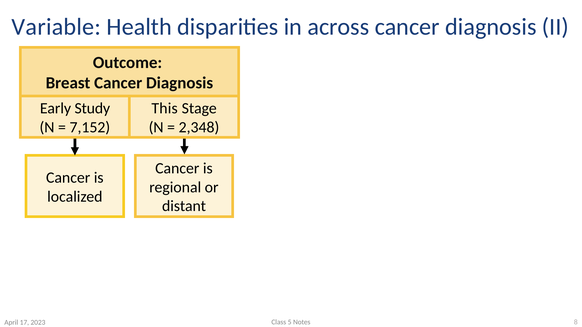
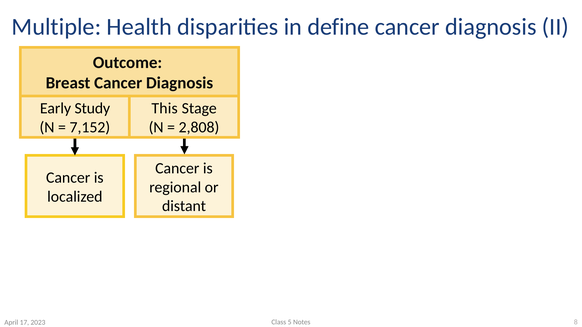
Variable: Variable -> Multiple
across: across -> define
2,348: 2,348 -> 2,808
